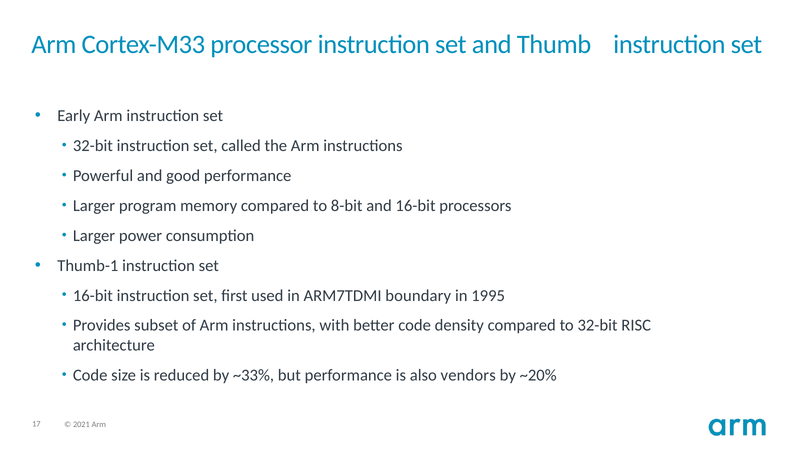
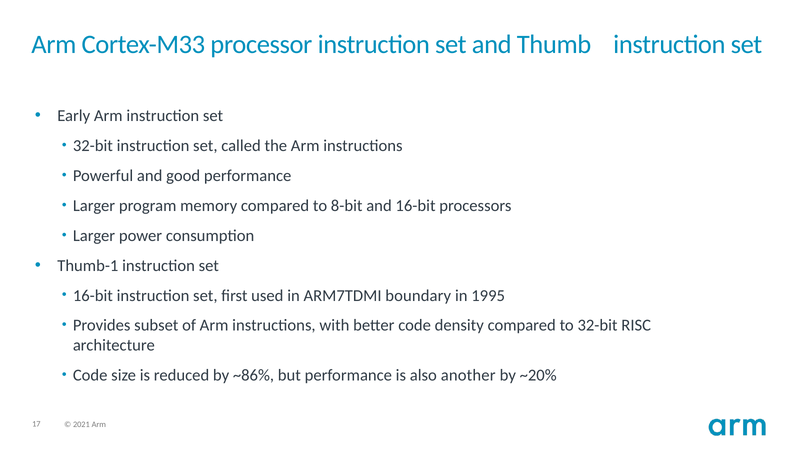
~33%: ~33% -> ~86%
vendors: vendors -> another
